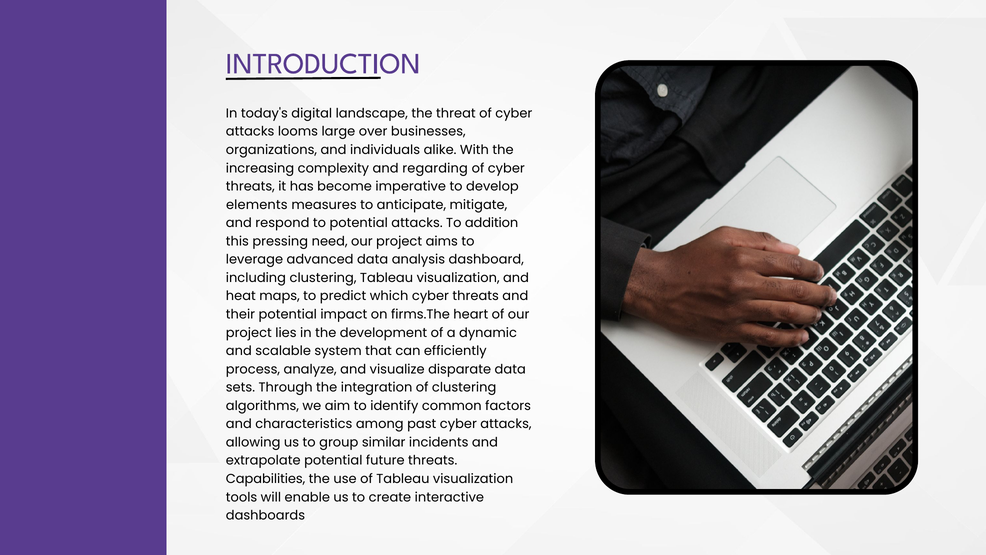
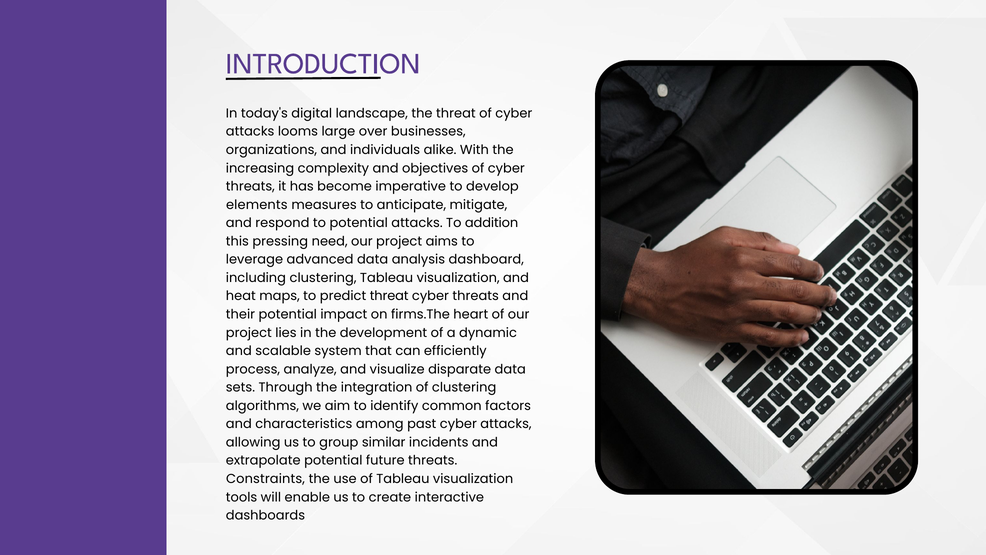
regarding: regarding -> objectives
predict which: which -> threat
Capabilities: Capabilities -> Constraints
